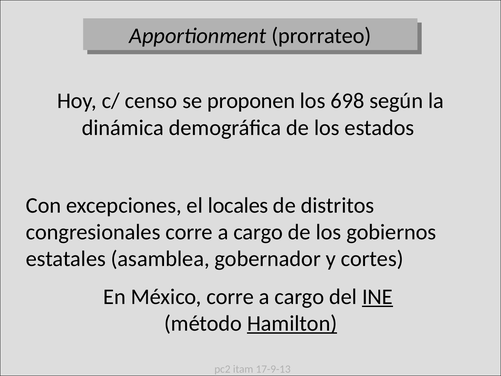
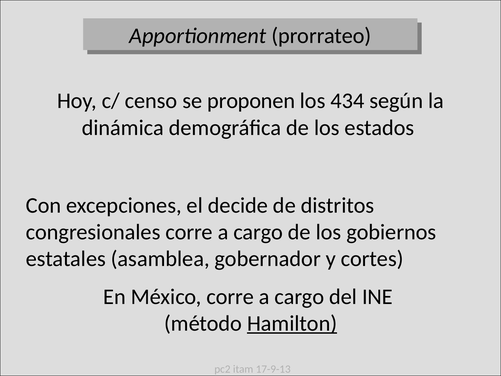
698: 698 -> 434
locales: locales -> decide
INE underline: present -> none
